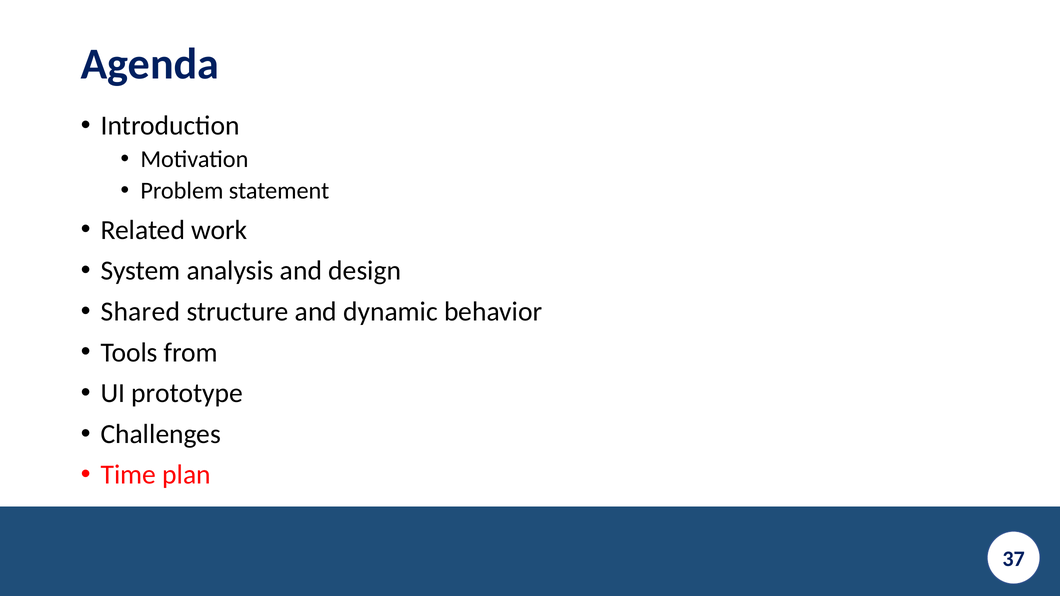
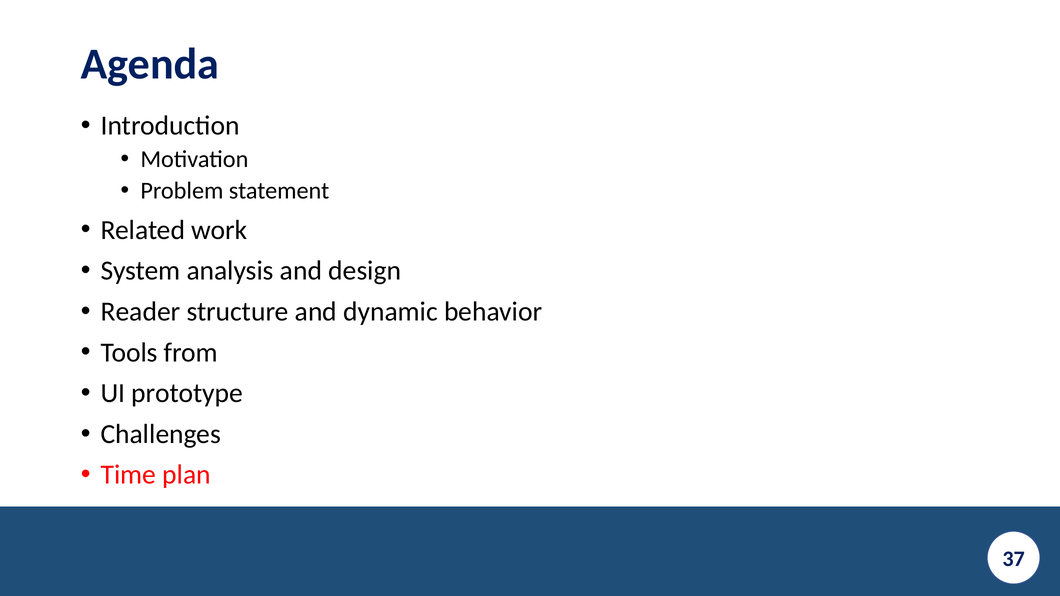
Shared: Shared -> Reader
